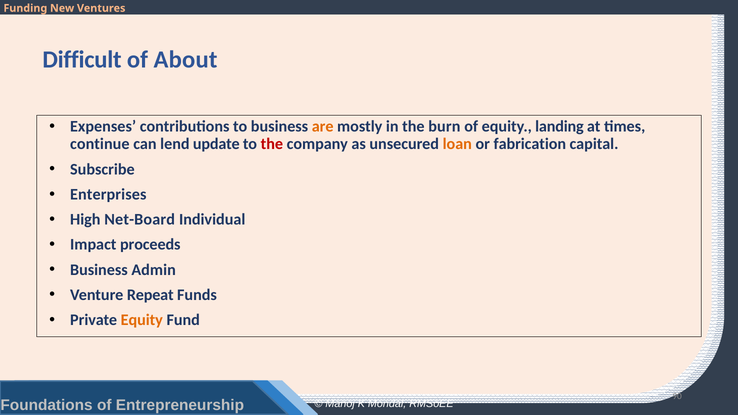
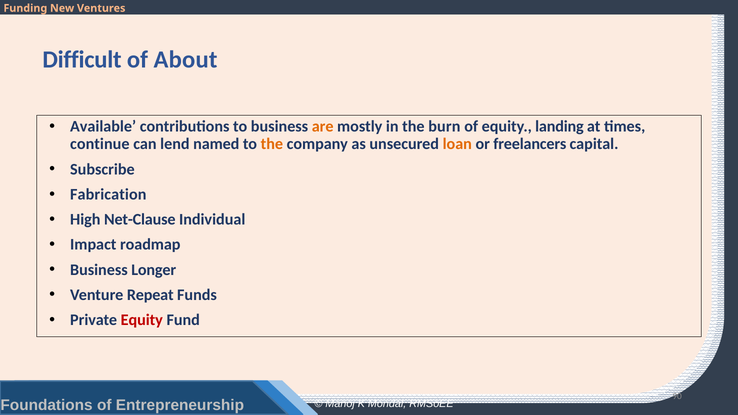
Expenses: Expenses -> Available
update: update -> named
the at (272, 144) colour: red -> orange
fabrication: fabrication -> freelancers
Enterprises: Enterprises -> Fabrication
Net-Board: Net-Board -> Net-Clause
proceeds: proceeds -> roadmap
Admin: Admin -> Longer
Equity at (142, 320) colour: orange -> red
